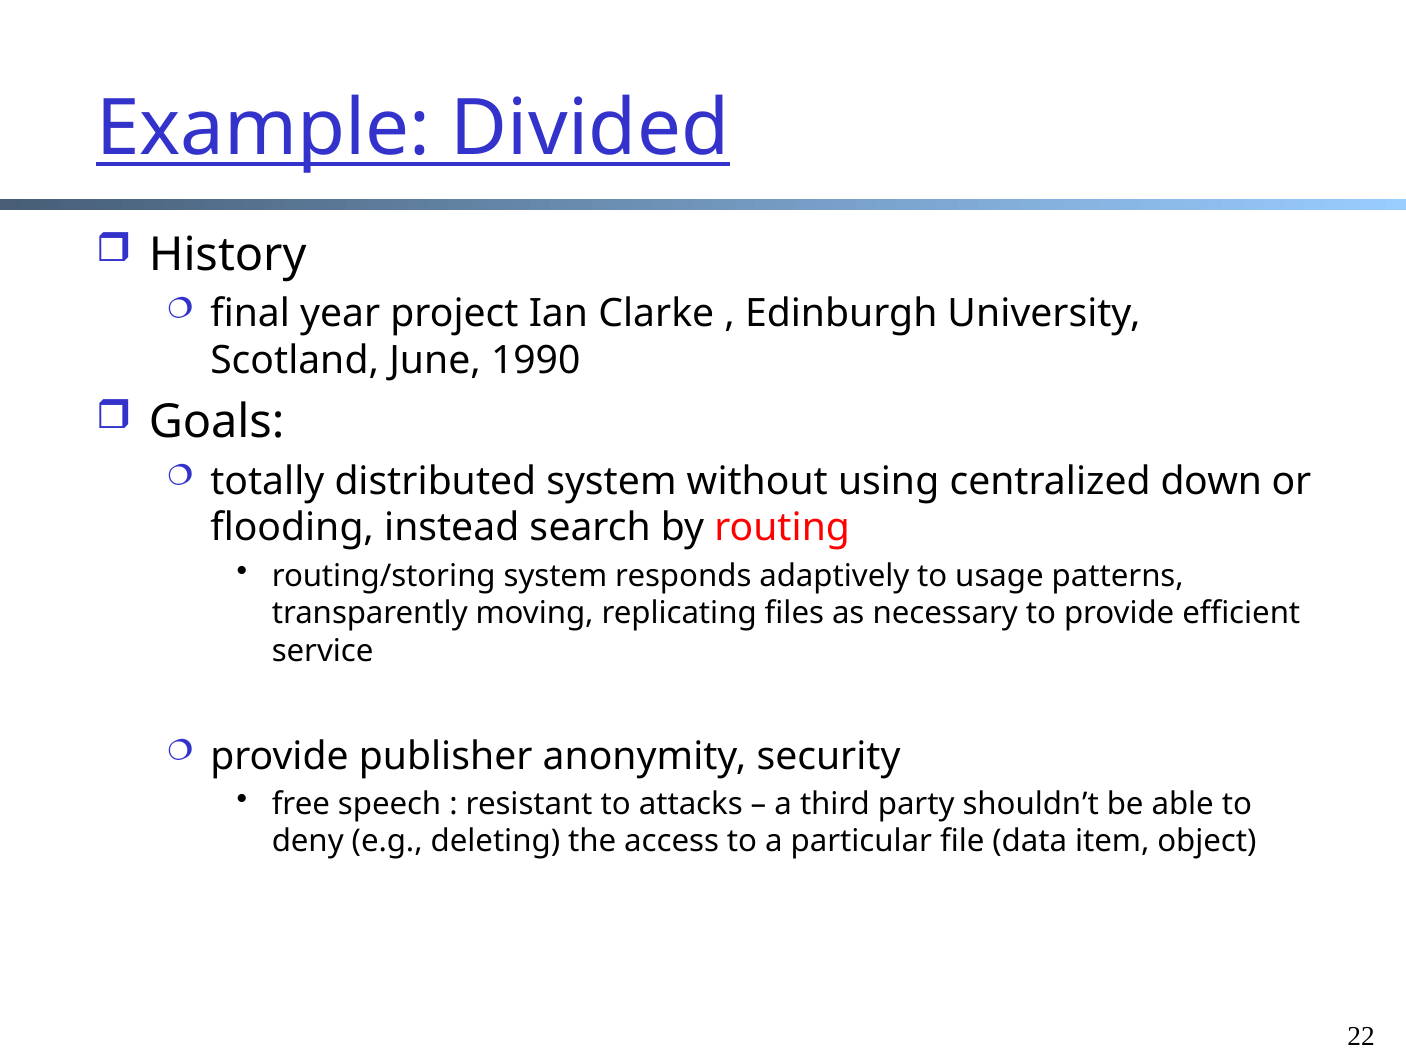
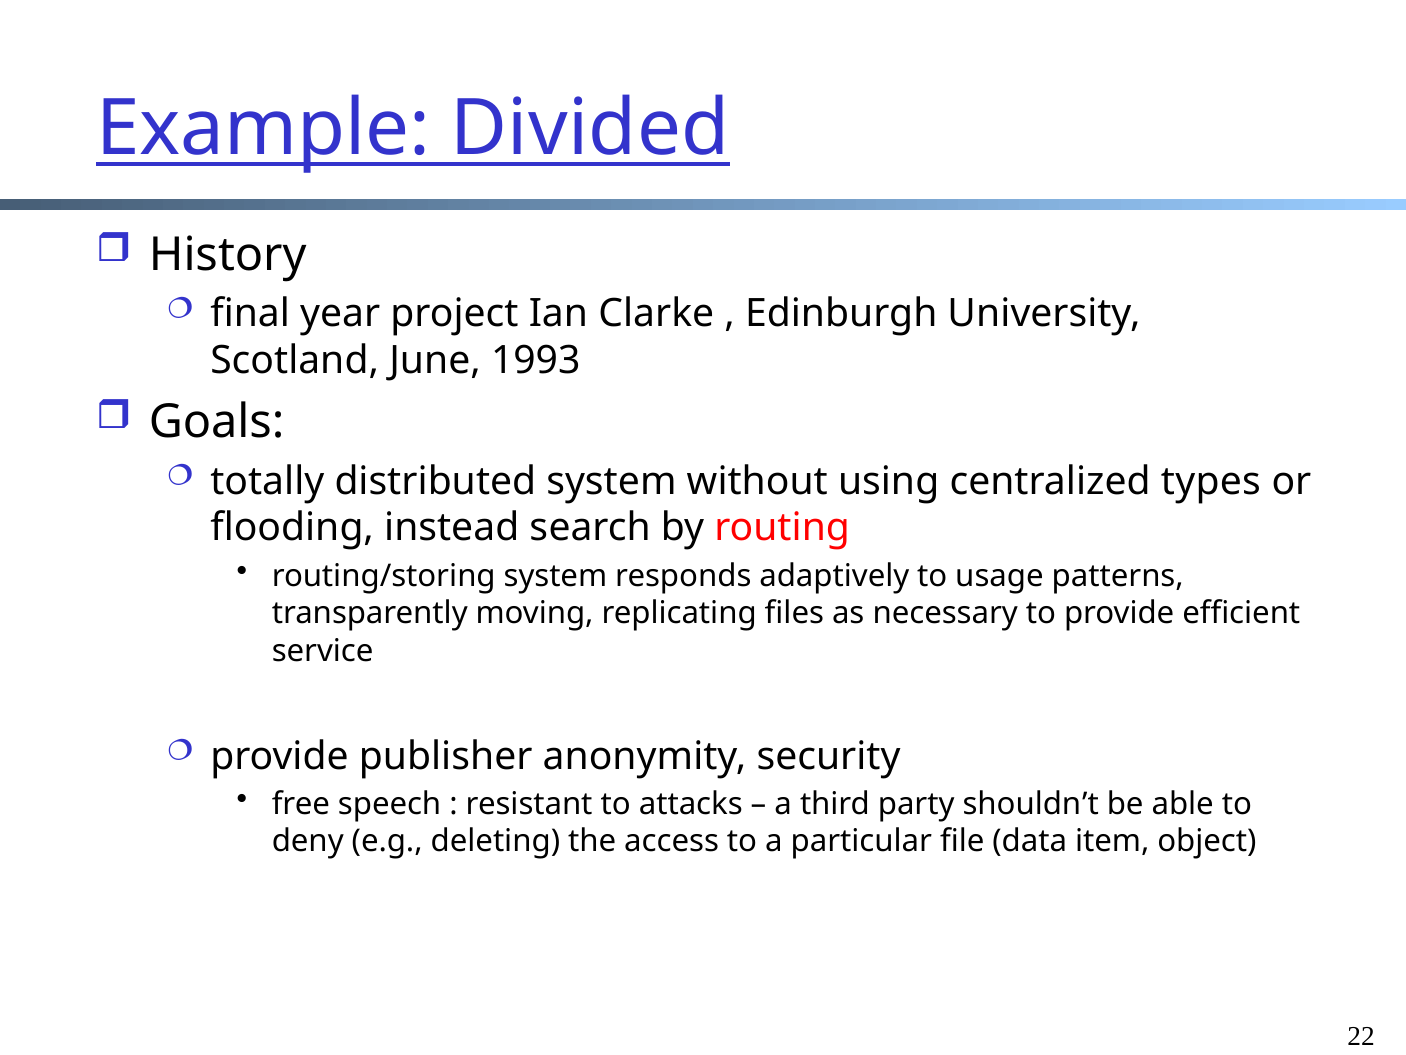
1990: 1990 -> 1993
down: down -> types
